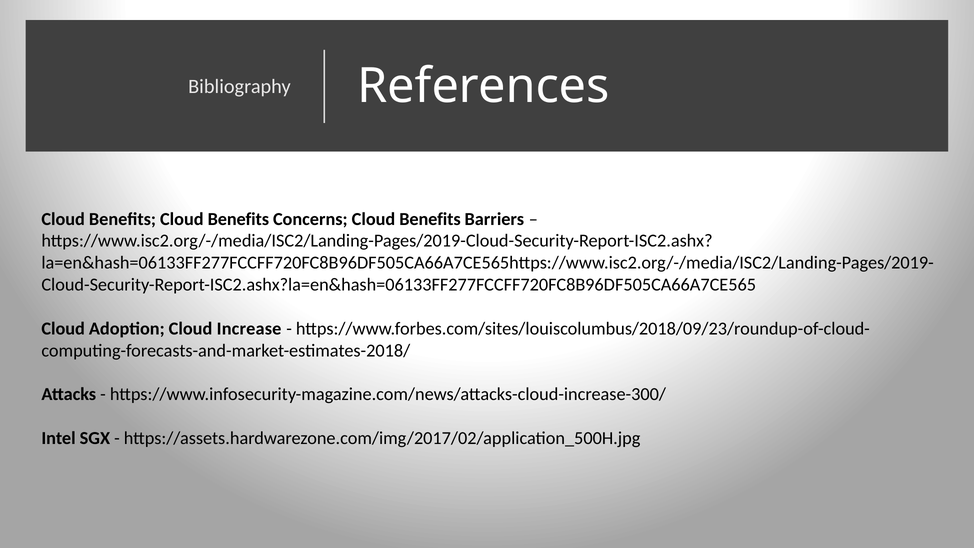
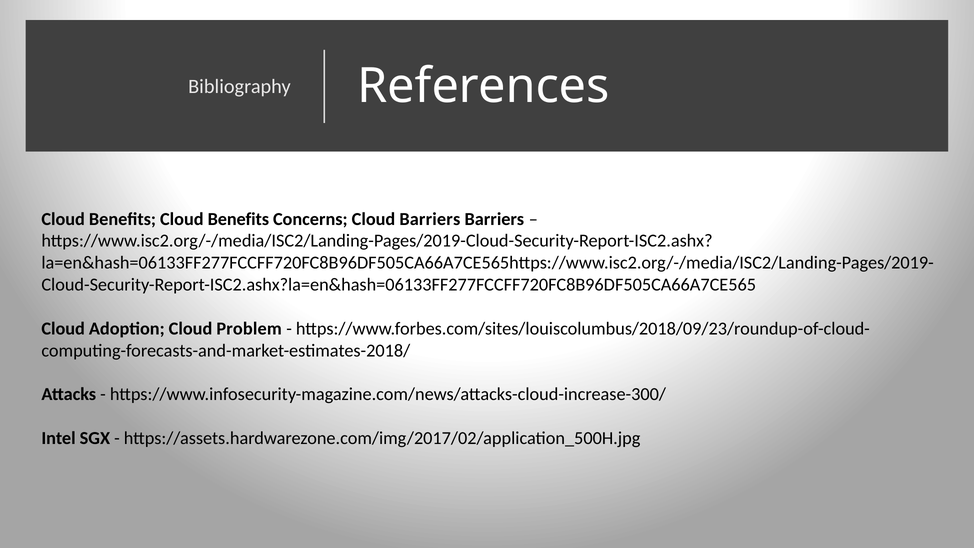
Concerns Cloud Benefits: Benefits -> Barriers
Increase: Increase -> Problem
